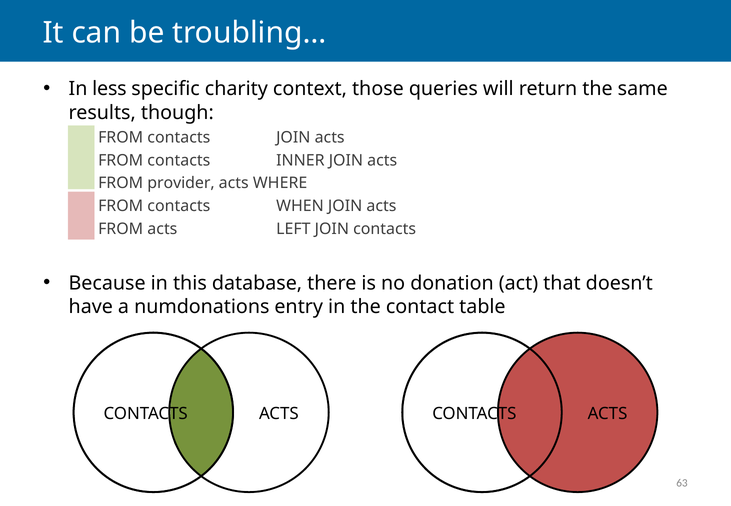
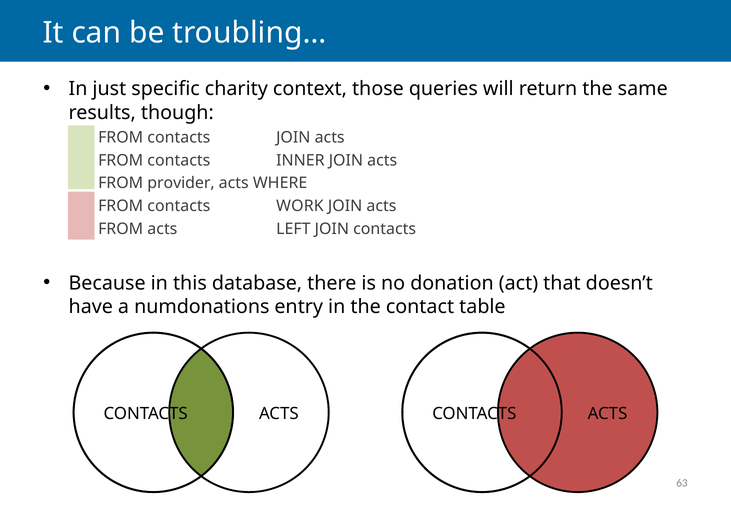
less: less -> just
WHEN: WHEN -> WORK
